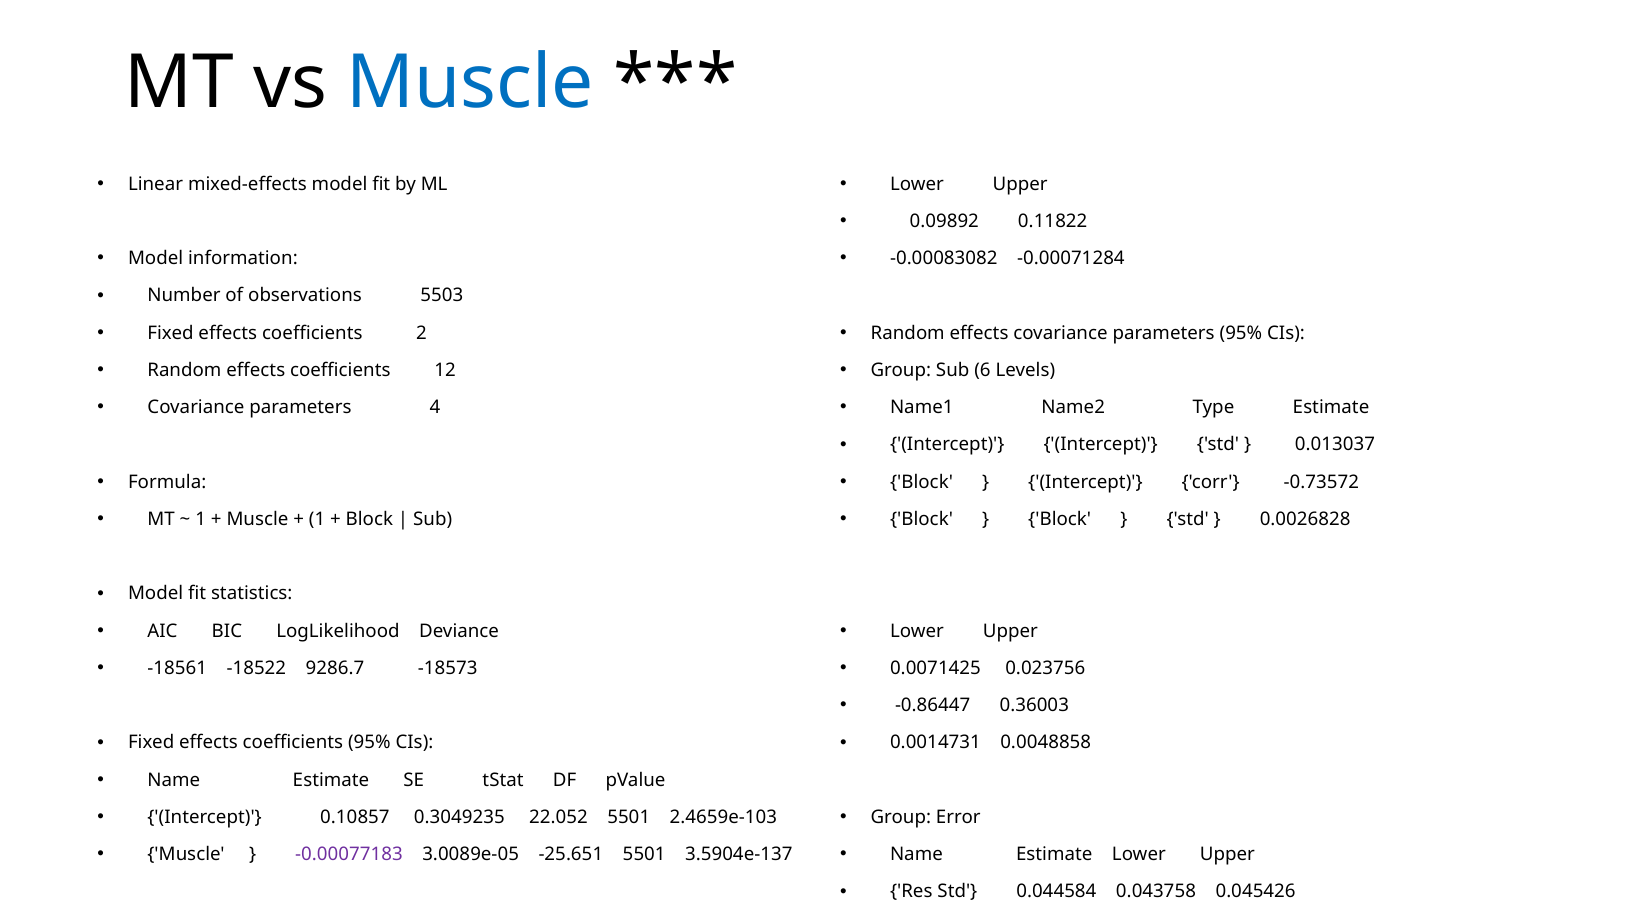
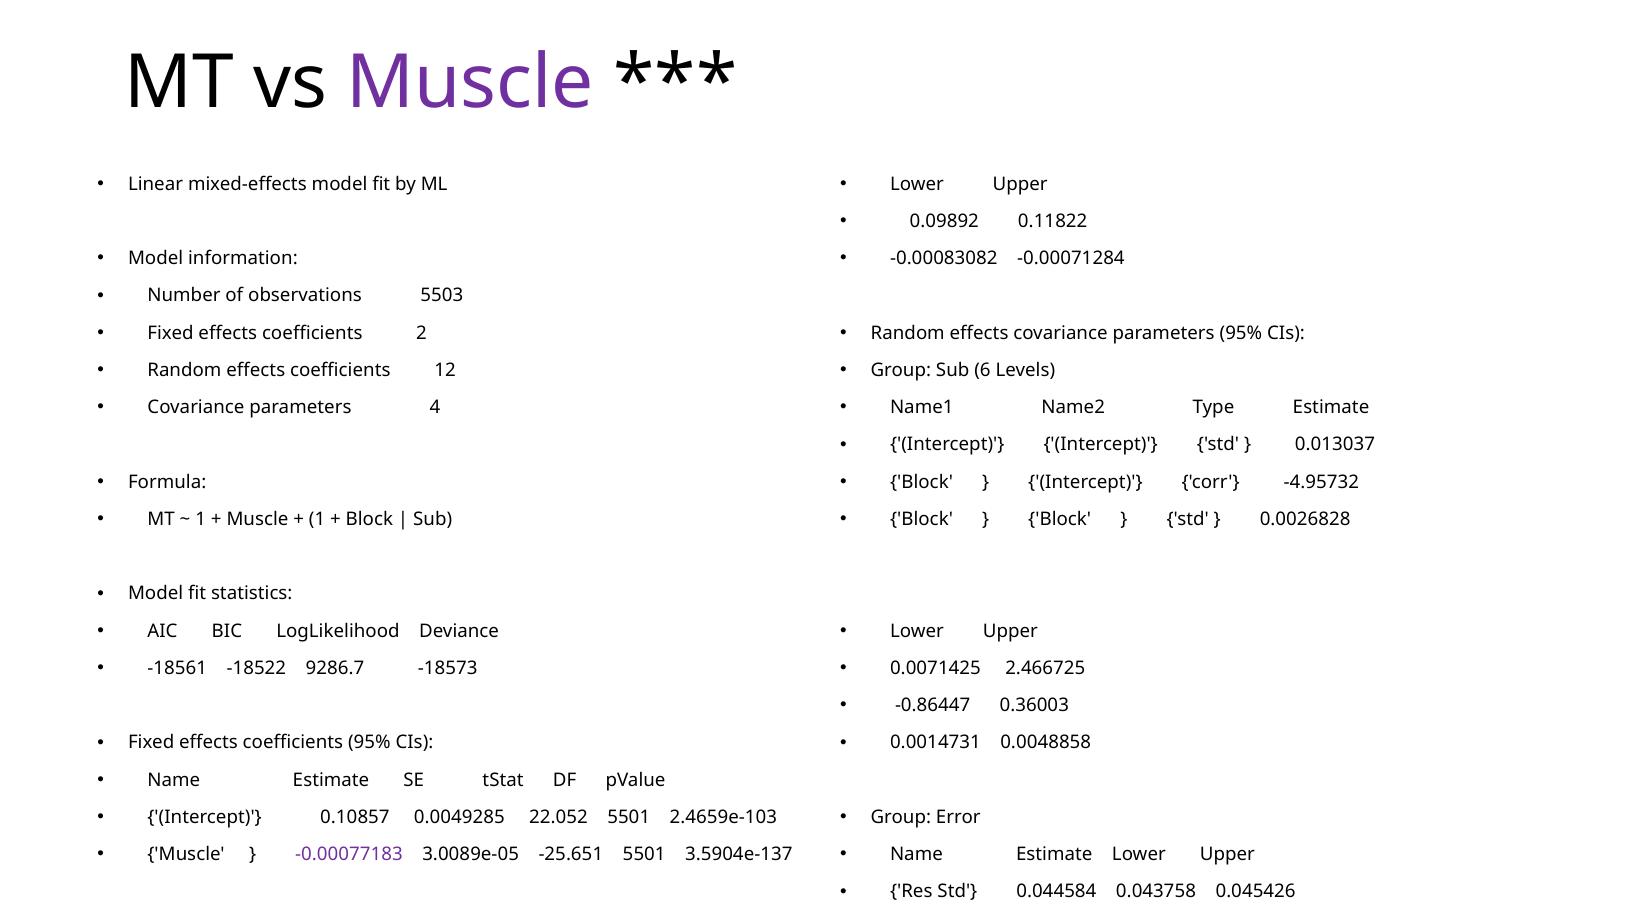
Muscle at (470, 82) colour: blue -> purple
-0.73572: -0.73572 -> -4.95732
0.023756: 0.023756 -> 2.466725
0.3049235: 0.3049235 -> 0.0049285
